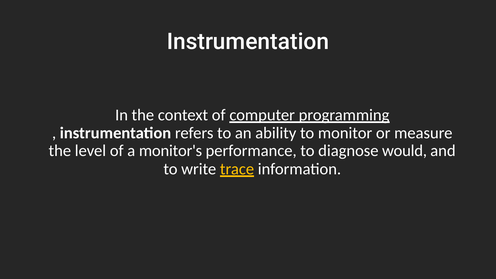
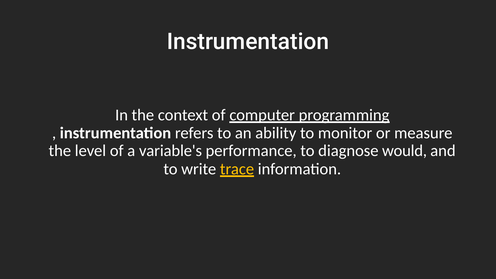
monitor's: monitor's -> variable's
